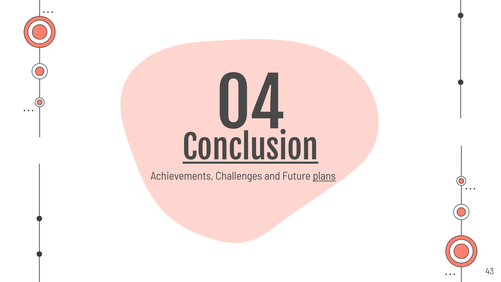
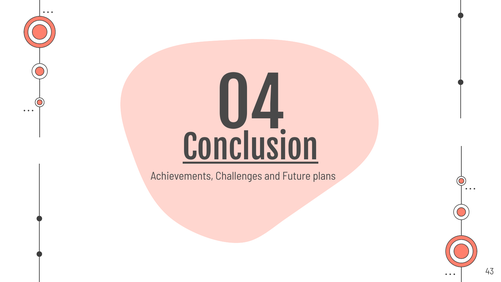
plans underline: present -> none
